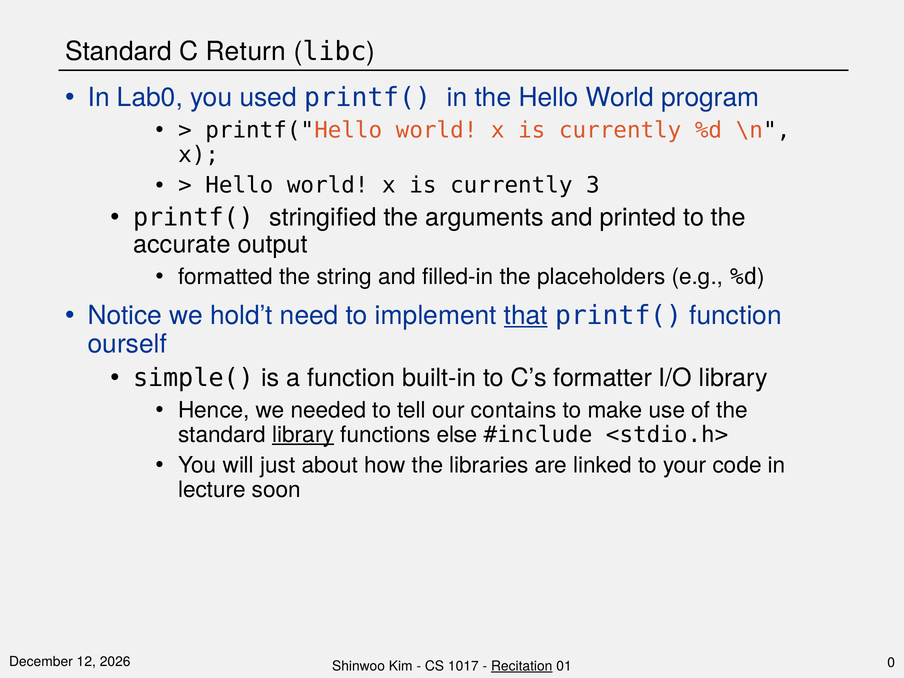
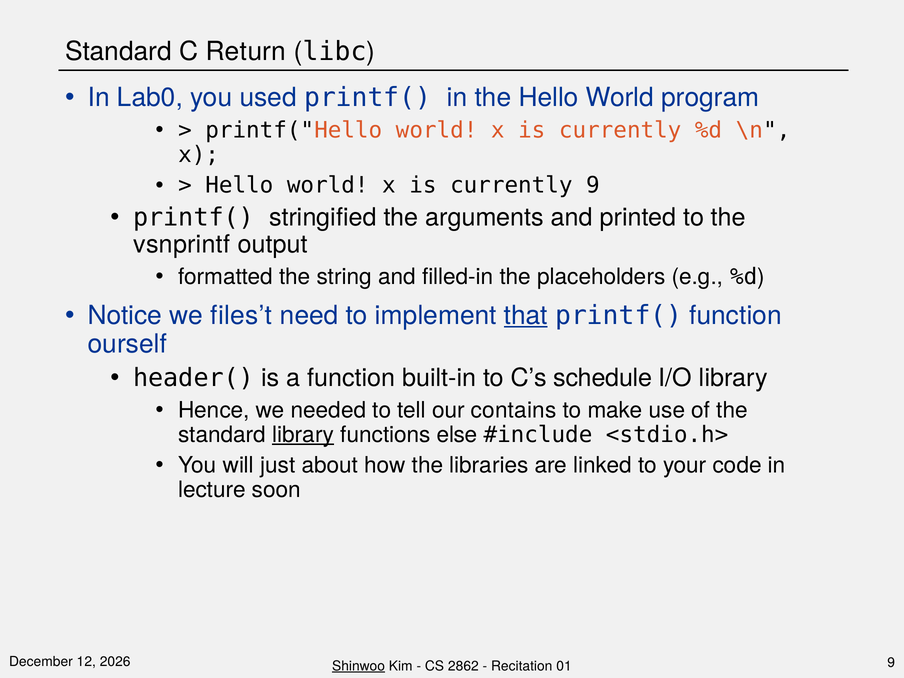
currently 3: 3 -> 9
accurate: accurate -> vsnprintf
hold’t: hold’t -> files’t
simple(: simple( -> header(
formatter: formatter -> schedule
0 at (891, 663): 0 -> 9
Shinwoo underline: none -> present
1017: 1017 -> 2862
Recitation underline: present -> none
